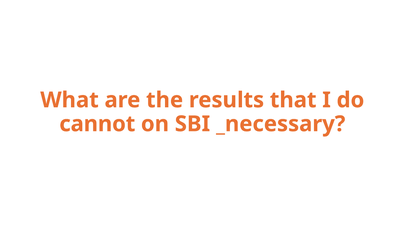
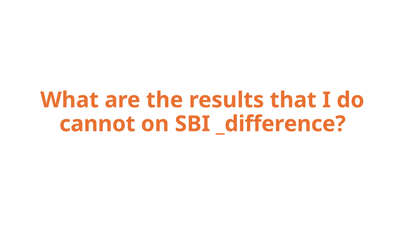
_necessary: _necessary -> _difference
